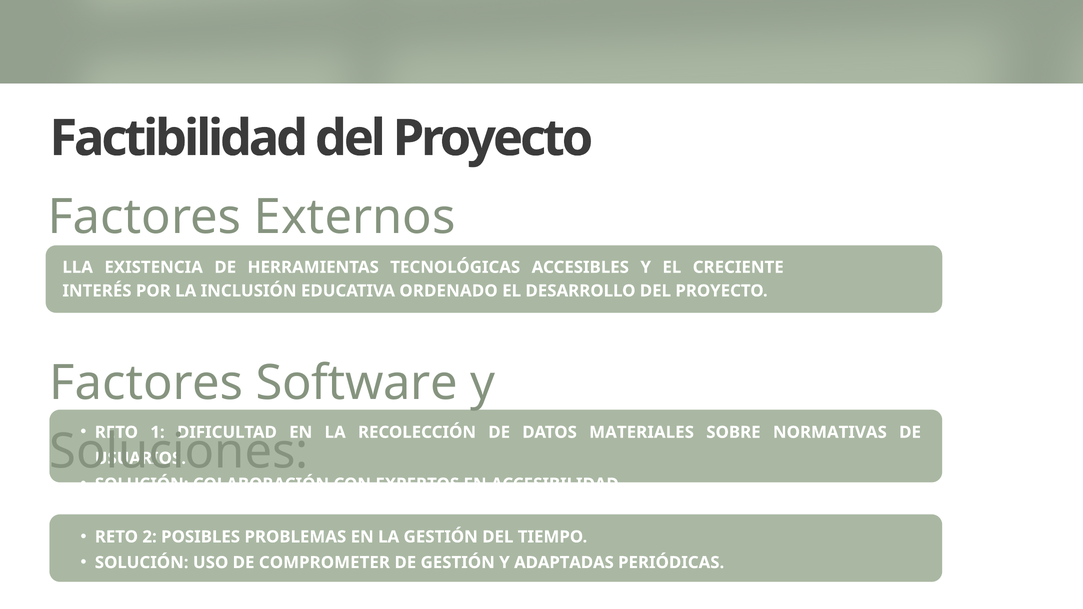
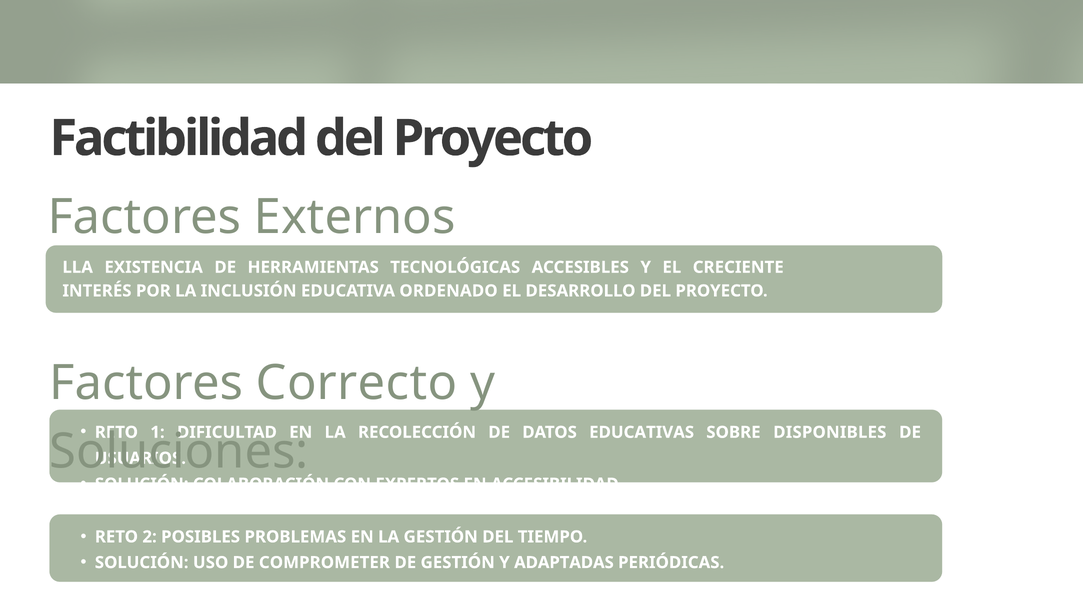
Software: Software -> Correcto
MATERIALES: MATERIALES -> EDUCATIVAS
NORMATIVAS: NORMATIVAS -> DISPONIBLES
